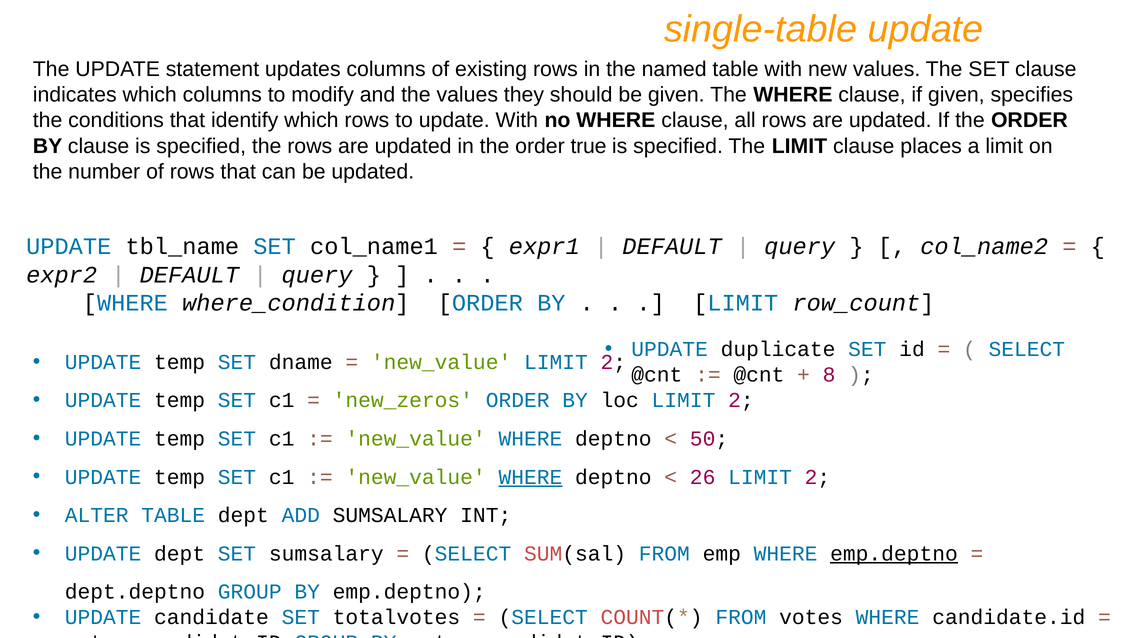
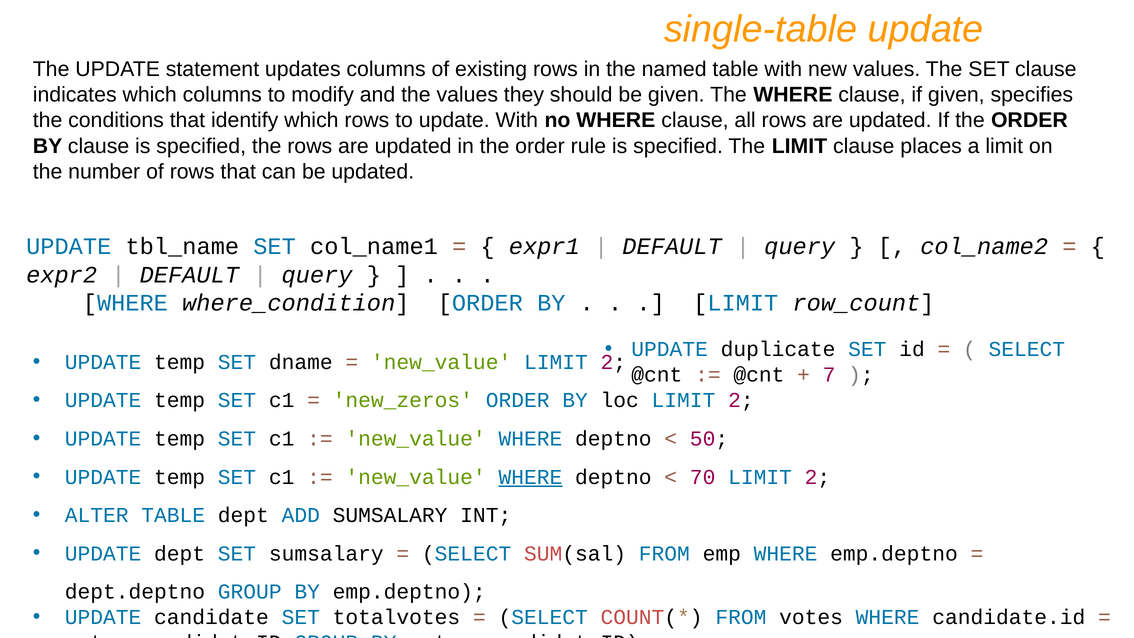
true: true -> rule
8: 8 -> 7
26: 26 -> 70
emp.deptno at (894, 553) underline: present -> none
